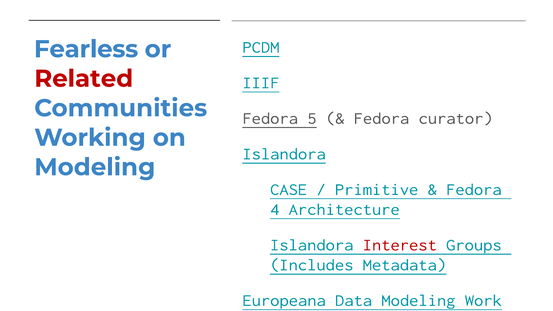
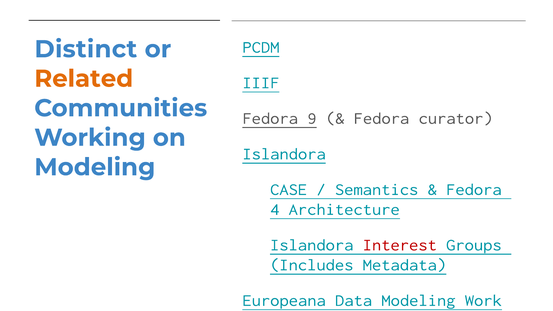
Fearless: Fearless -> Distinct
Related colour: red -> orange
5: 5 -> 9
Primitive: Primitive -> Semantics
